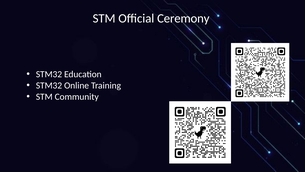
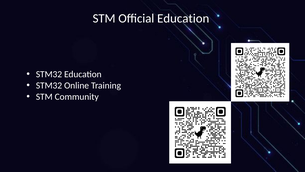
Official Ceremony: Ceremony -> Education
